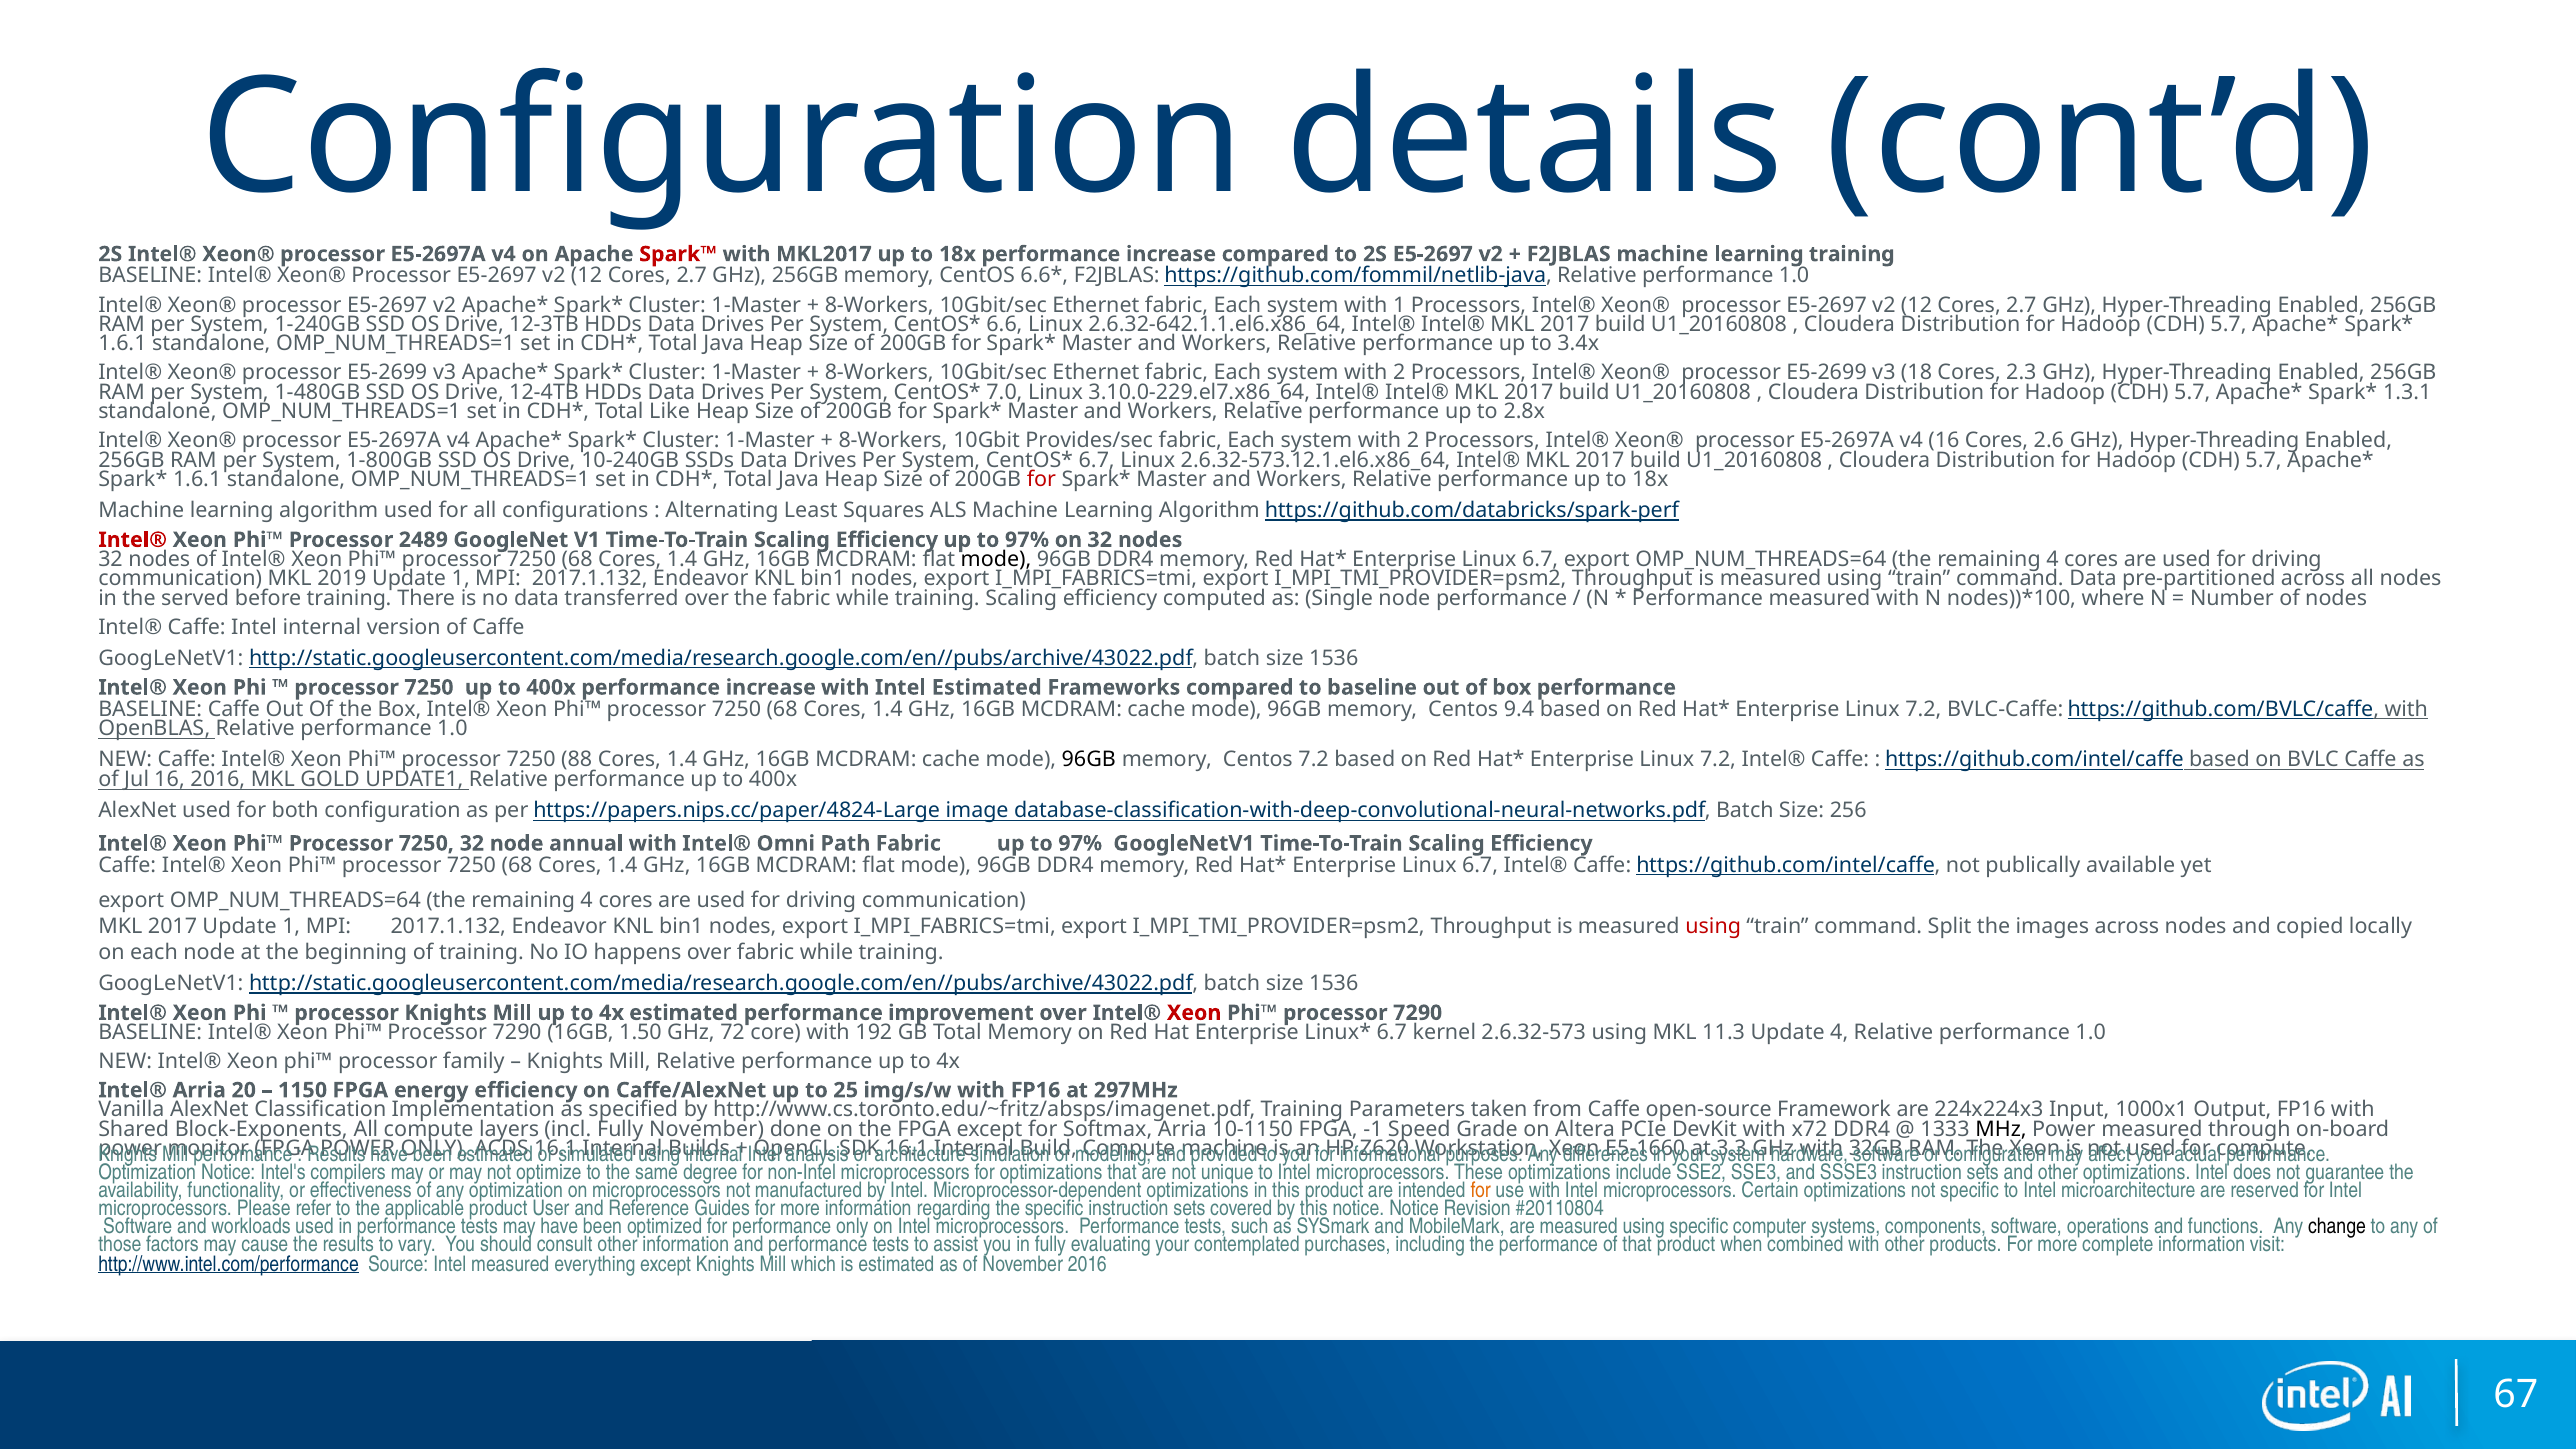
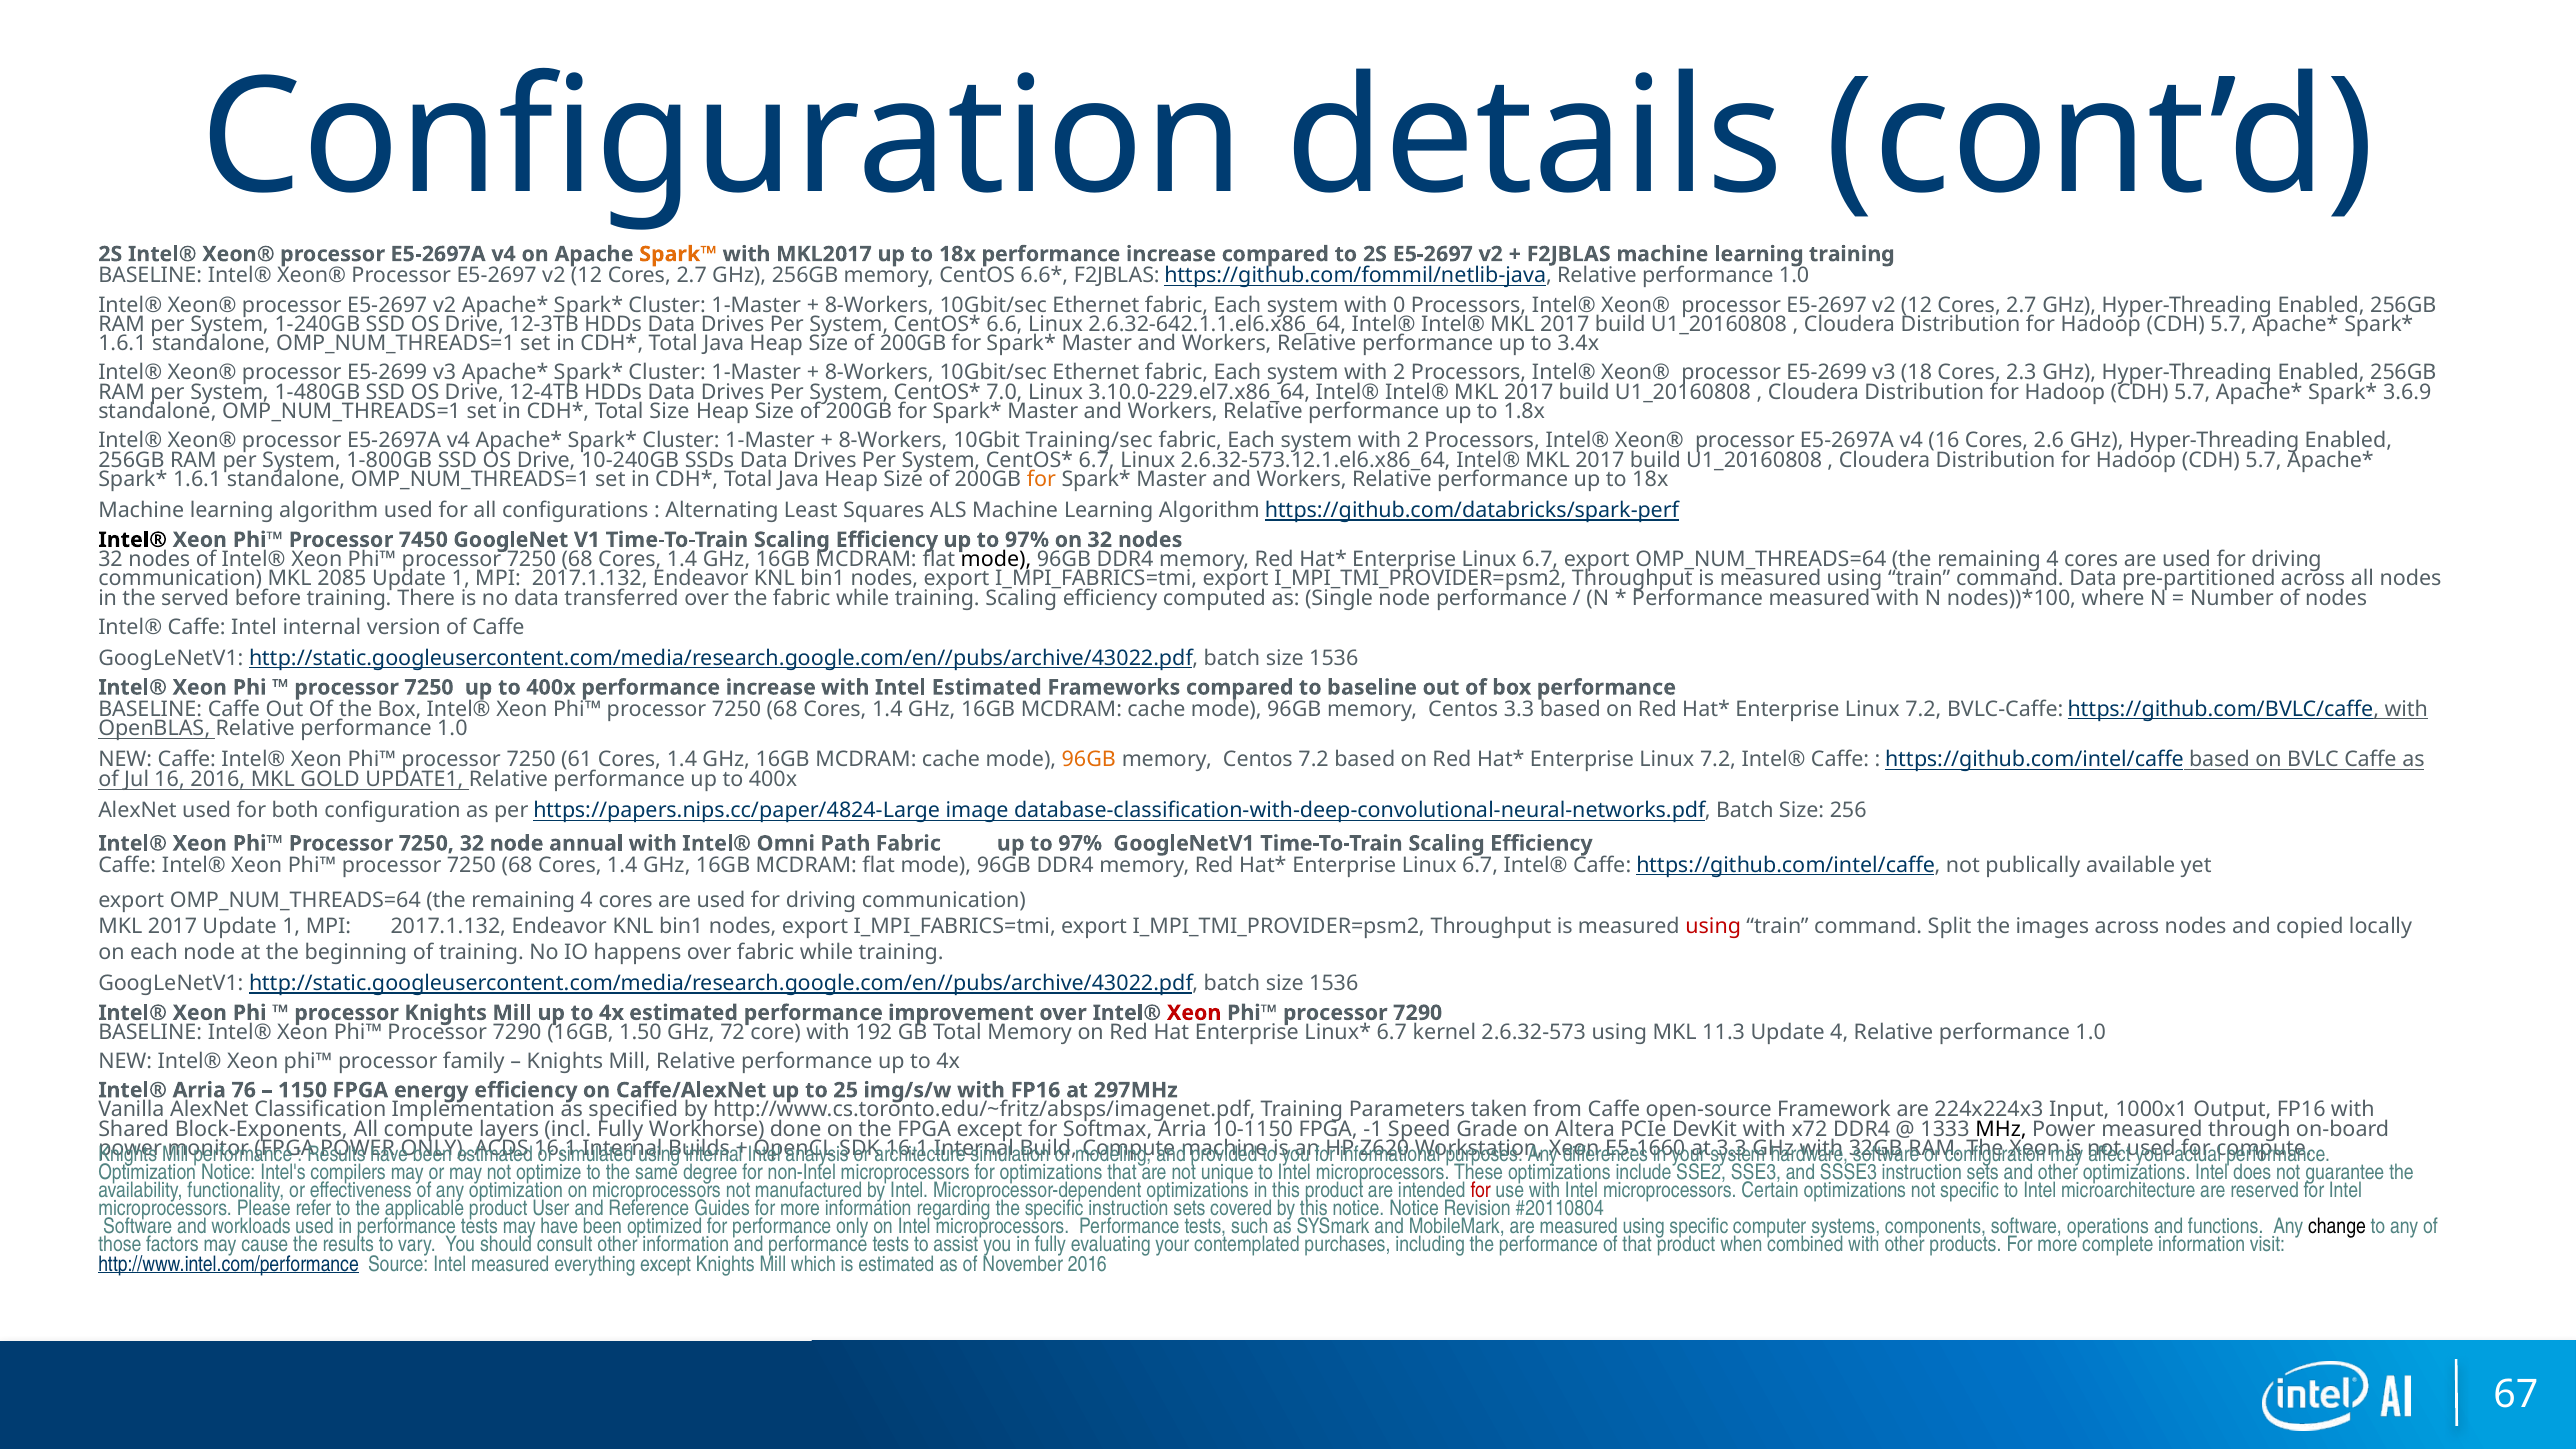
Spark™ colour: red -> orange
with 1: 1 -> 0
1.3.1: 1.3.1 -> 3.6.9
Total Like: Like -> Size
2.8x: 2.8x -> 1.8x
Provides/sec: Provides/sec -> Training/sec
for at (1041, 479) colour: red -> orange
Intel® at (133, 540) colour: red -> black
2489: 2489 -> 7450
2019: 2019 -> 2085
Centos 9.4: 9.4 -> 3.3
88: 88 -> 61
96GB at (1089, 760) colour: black -> orange
20: 20 -> 76
Fully November: November -> Workhorse
for at (1481, 1190) colour: orange -> red
